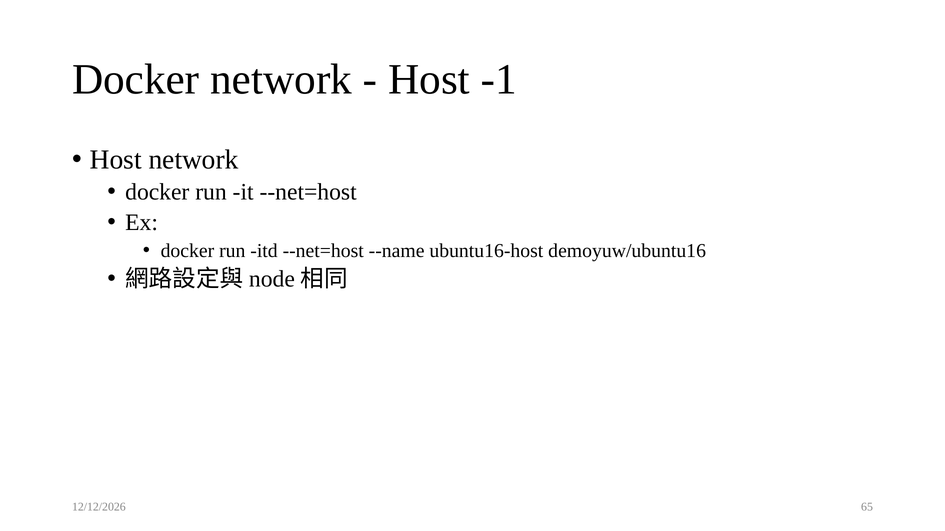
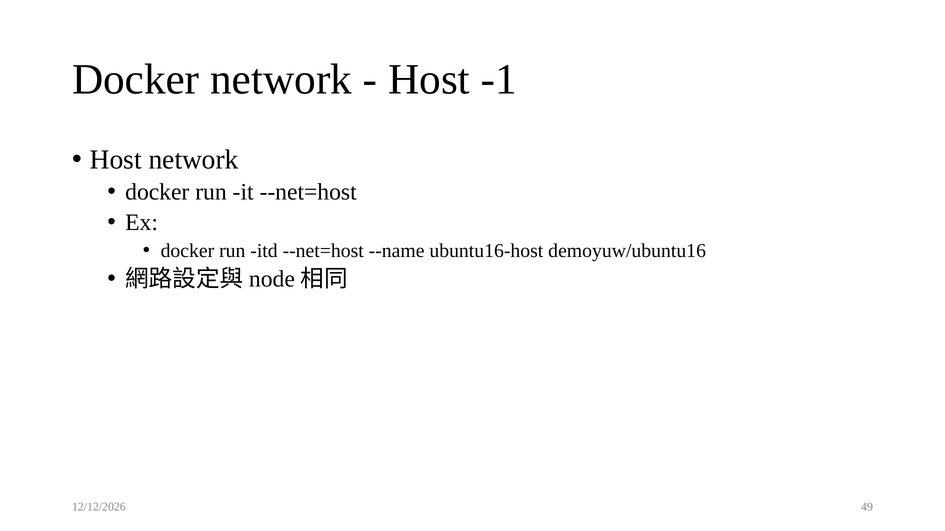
65: 65 -> 49
